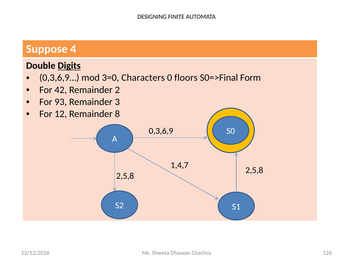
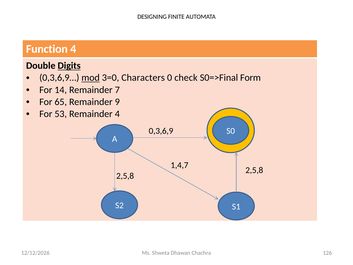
Suppose: Suppose -> Function
mod underline: none -> present
floors: floors -> check
42: 42 -> 14
2: 2 -> 7
93: 93 -> 65
3: 3 -> 9
12: 12 -> 53
Remainder 8: 8 -> 4
